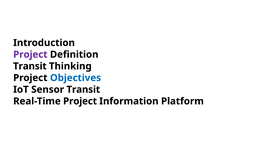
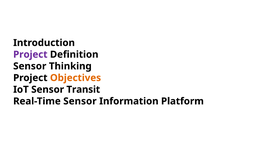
Transit at (30, 66): Transit -> Sensor
Objectives colour: blue -> orange
Real-Time Project: Project -> Sensor
